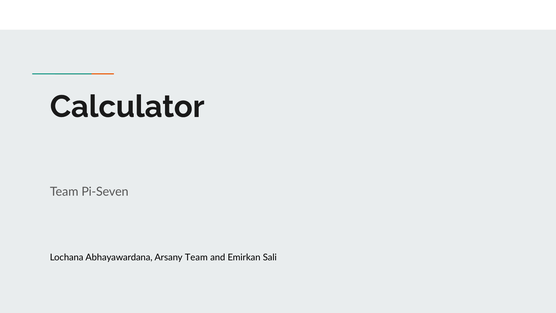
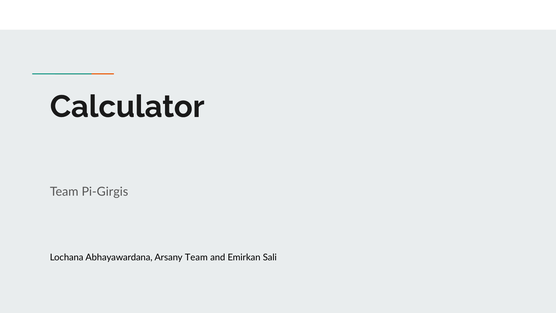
Pi-Seven: Pi-Seven -> Pi-Girgis
